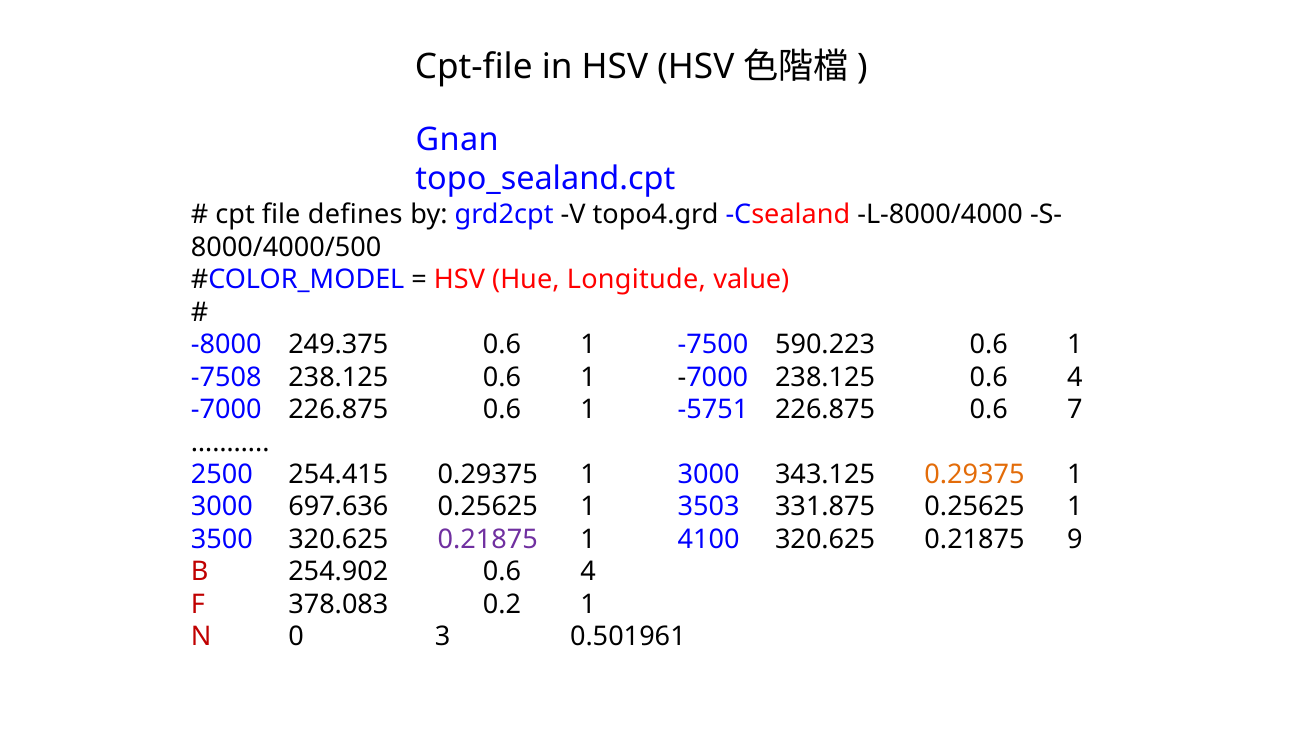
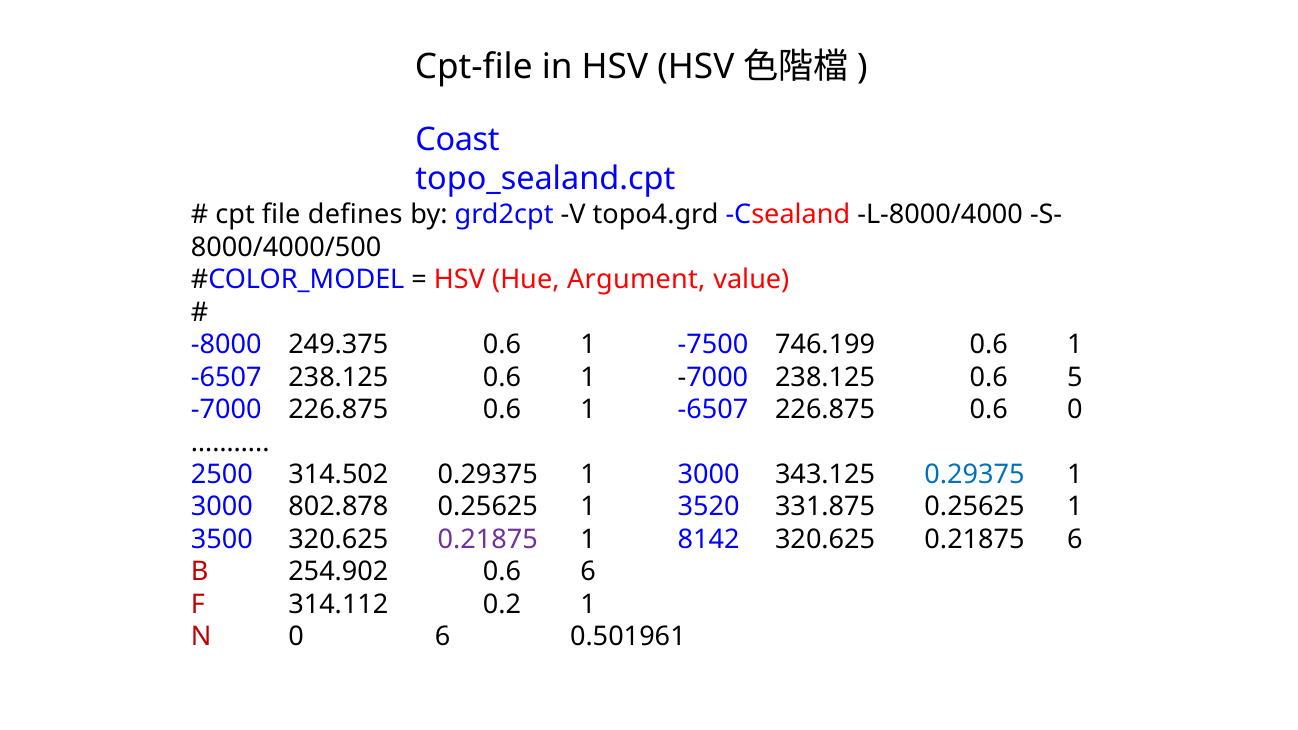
Gnan: Gnan -> Coast
Longitude: Longitude -> Argument
590.223: 590.223 -> 746.199
-7508 at (226, 377): -7508 -> -6507
238.125 0.6 4: 4 -> 5
226.875 0.6 1 -5751: -5751 -> -6507
0.6 7: 7 -> 0
254.415: 254.415 -> 314.502
0.29375 at (975, 475) colour: orange -> blue
697.636: 697.636 -> 802.878
3503: 3503 -> 3520
4100: 4100 -> 8142
0.21875 9: 9 -> 6
254.902 0.6 4: 4 -> 6
378.083: 378.083 -> 314.112
0 3: 3 -> 6
